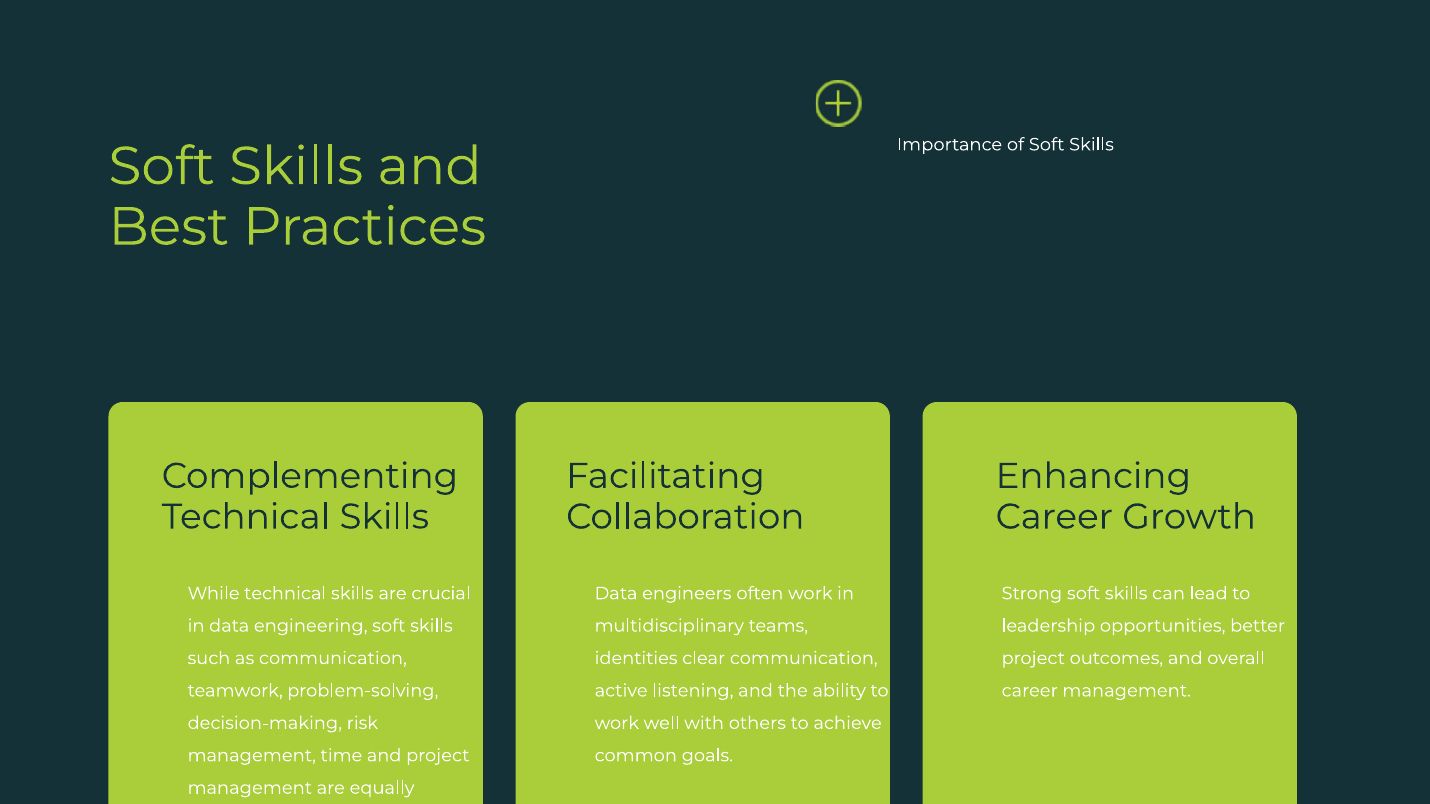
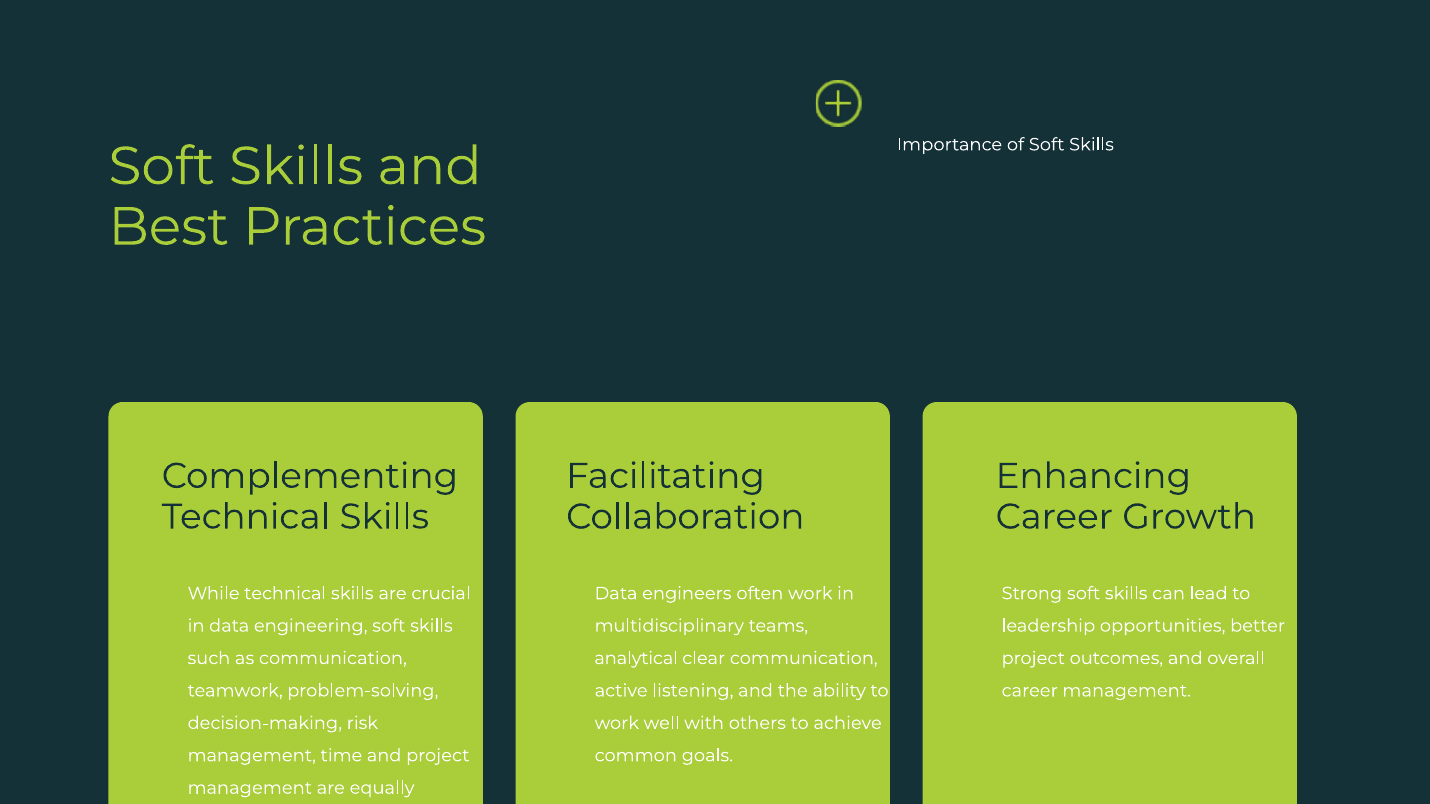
identities: identities -> analytical
